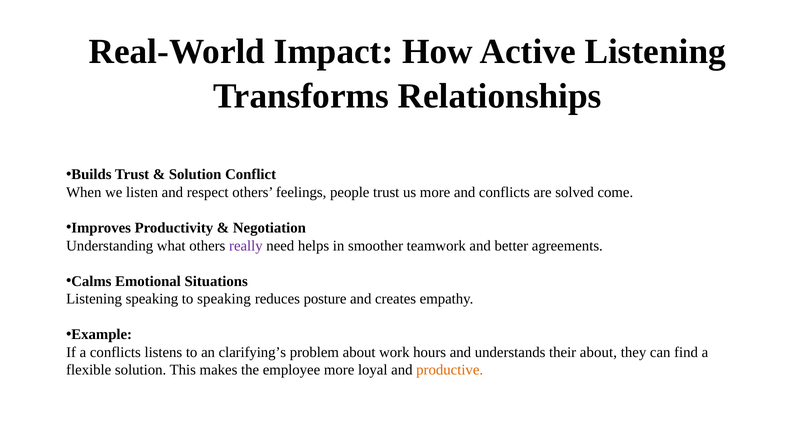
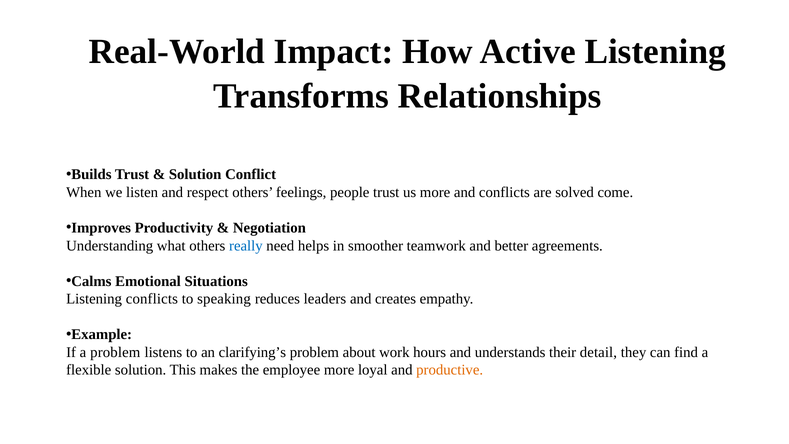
really colour: purple -> blue
Listening speaking: speaking -> conflicts
posture: posture -> leaders
a conflicts: conflicts -> problem
their about: about -> detail
